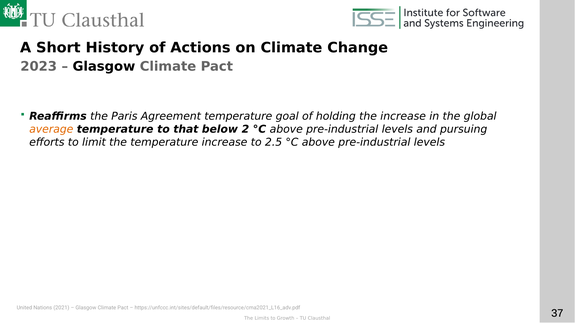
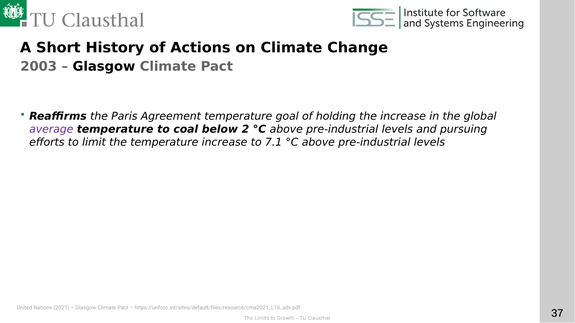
2023: 2023 -> 2003
average colour: orange -> purple
to that: that -> coal
2.5: 2.5 -> 7.1
